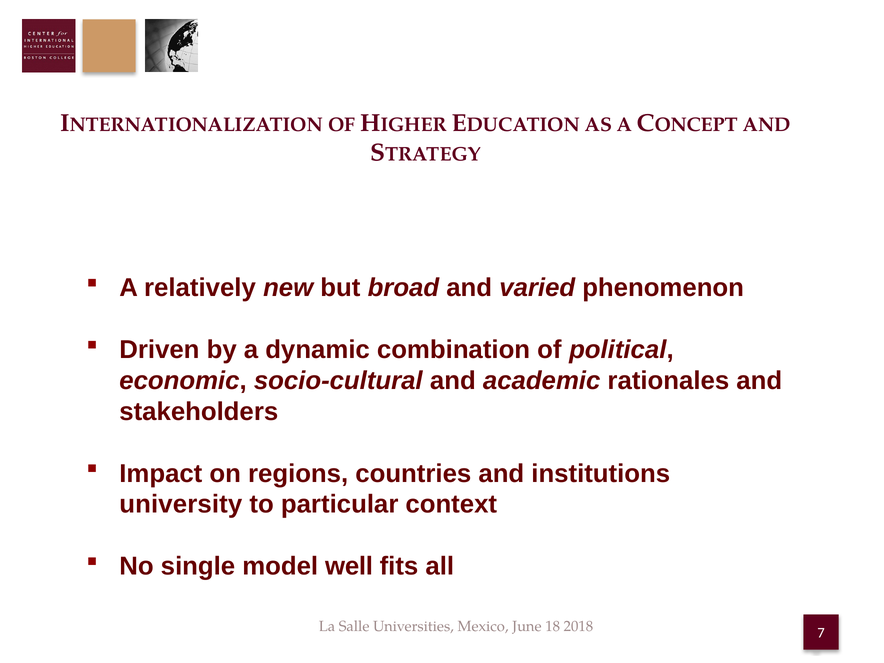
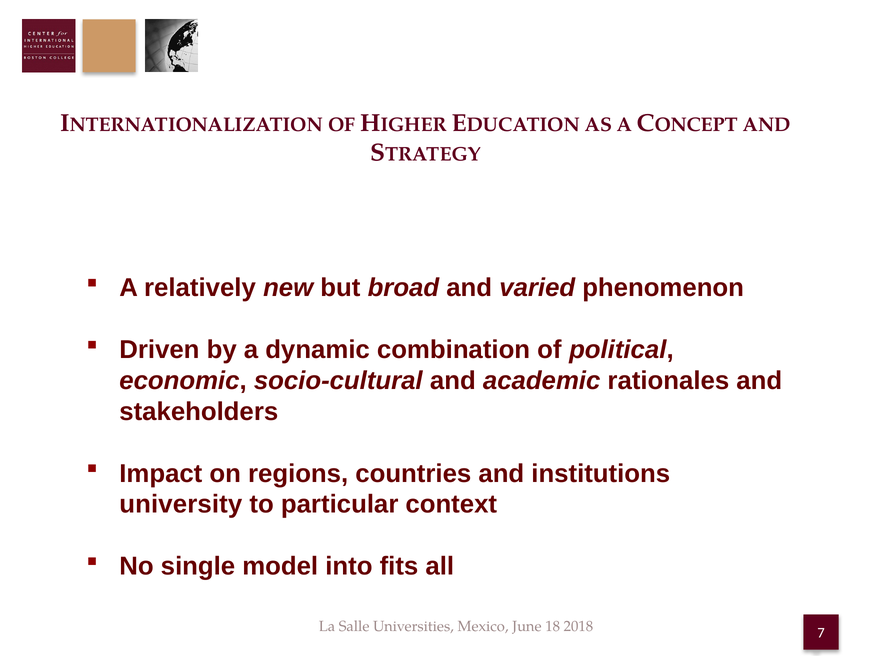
well: well -> into
